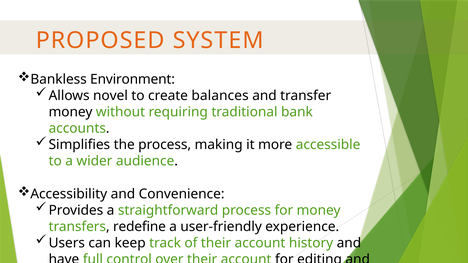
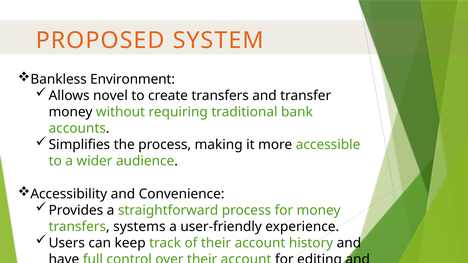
create balances: balances -> transfers
redefine: redefine -> systems
